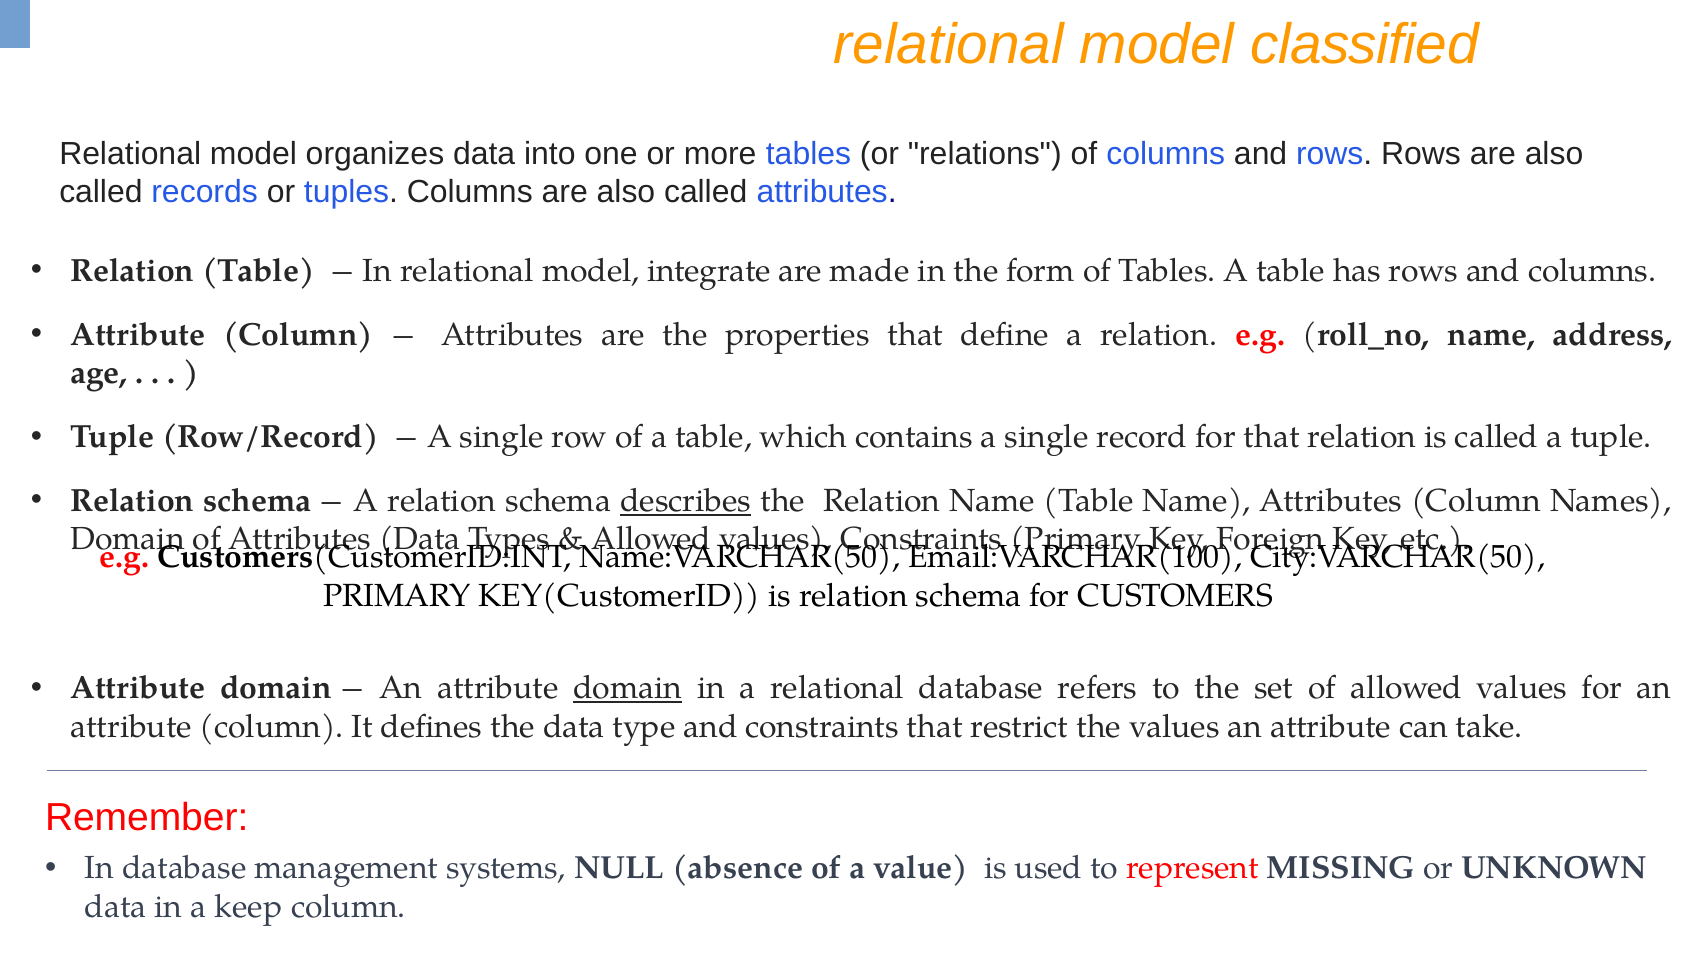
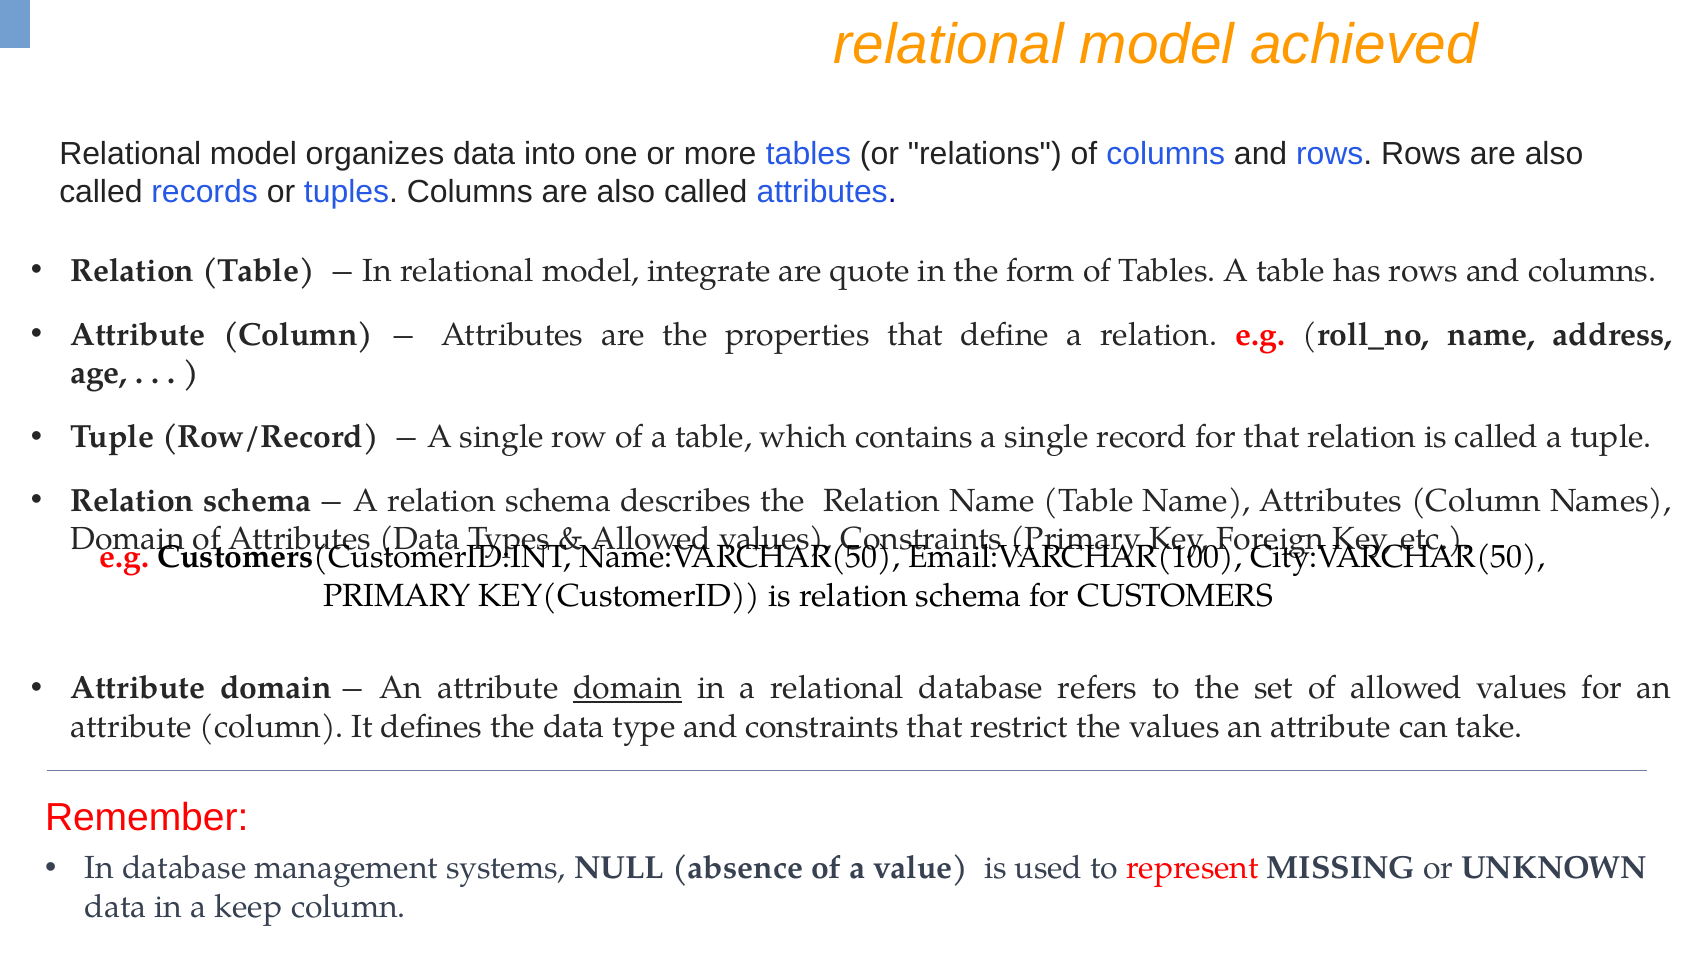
classified: classified -> achieved
made: made -> quote
describes underline: present -> none
